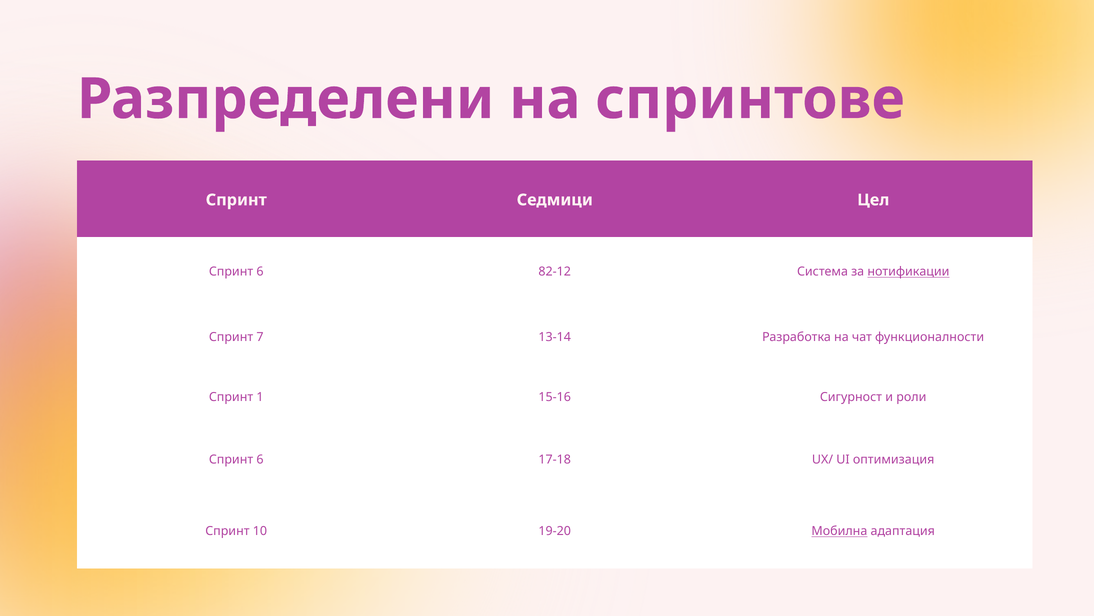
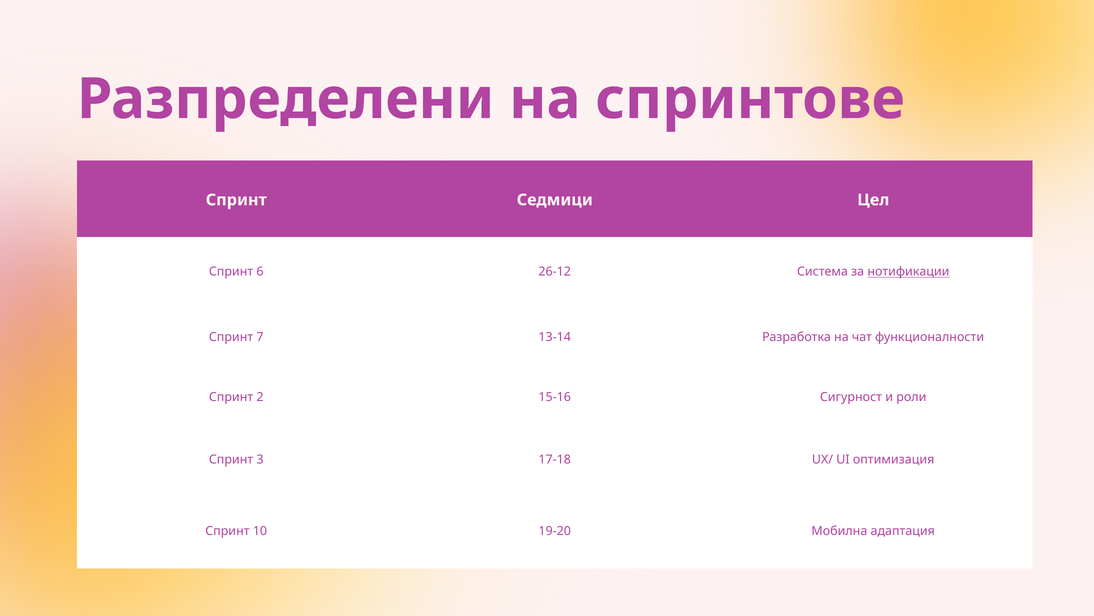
82-12: 82-12 -> 26-12
1: 1 -> 2
6 at (260, 459): 6 -> 3
Мобилна underline: present -> none
